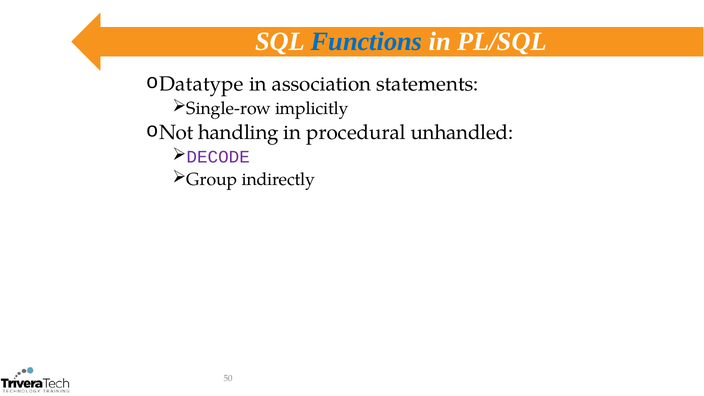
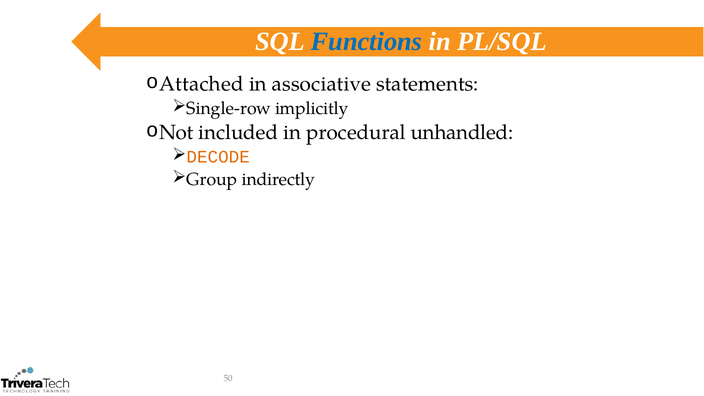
Datatype: Datatype -> Attached
association: association -> associative
handling: handling -> included
DECODE colour: purple -> orange
